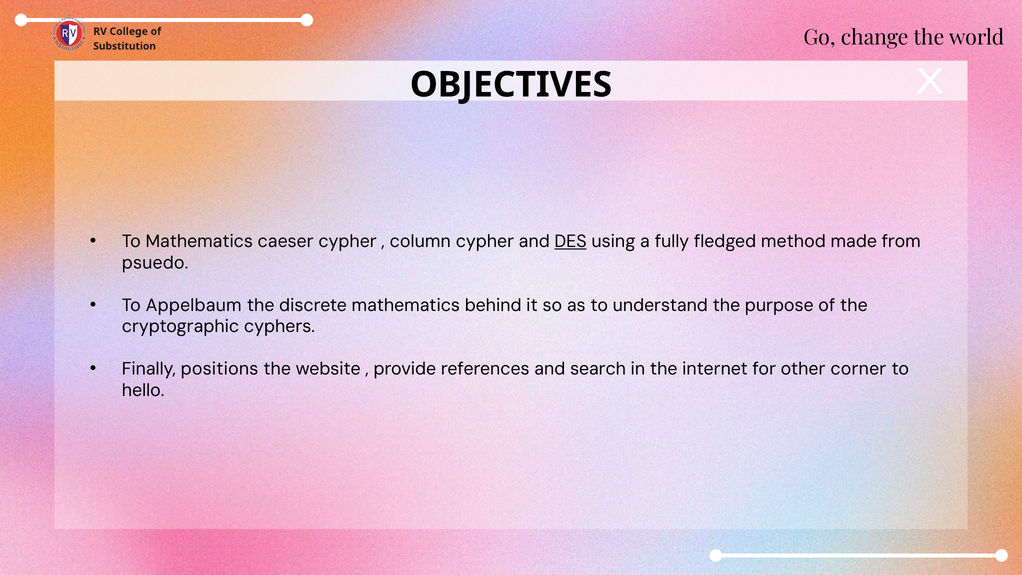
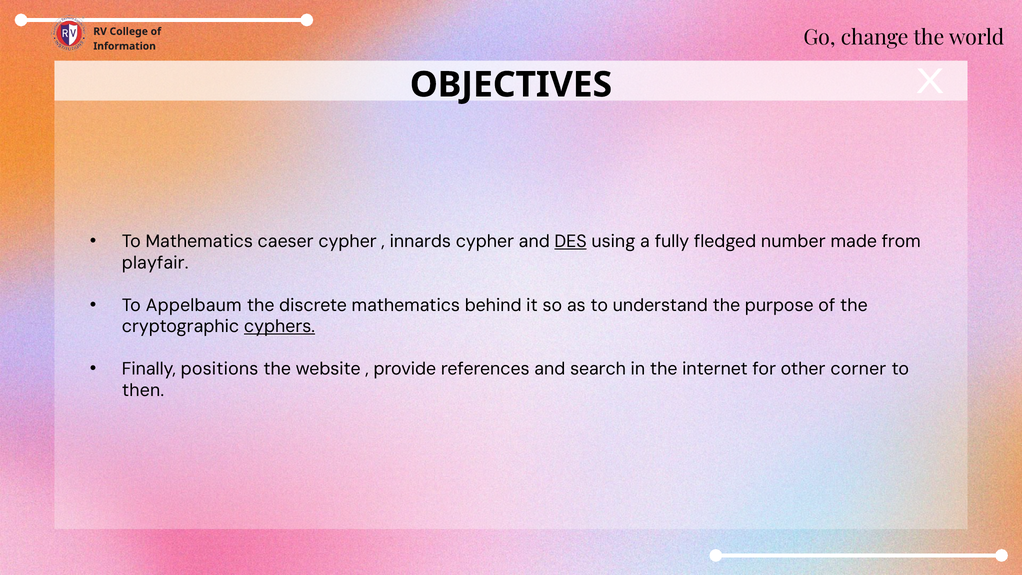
Substitution: Substitution -> Information
column: column -> innards
method: method -> number
psuedo: psuedo -> playfair
cyphers underline: none -> present
hello: hello -> then
